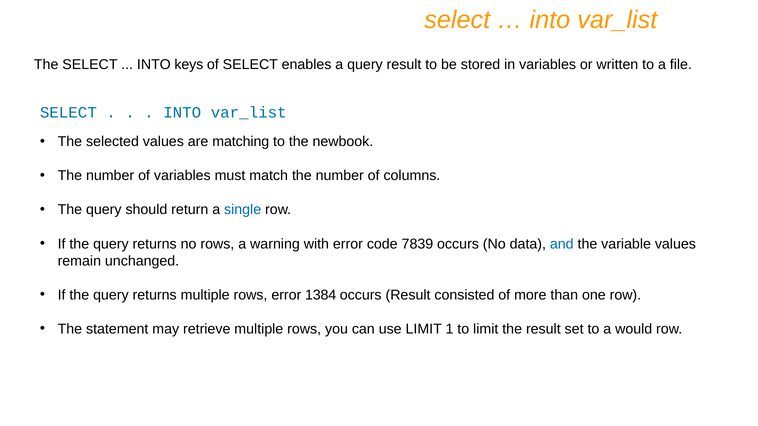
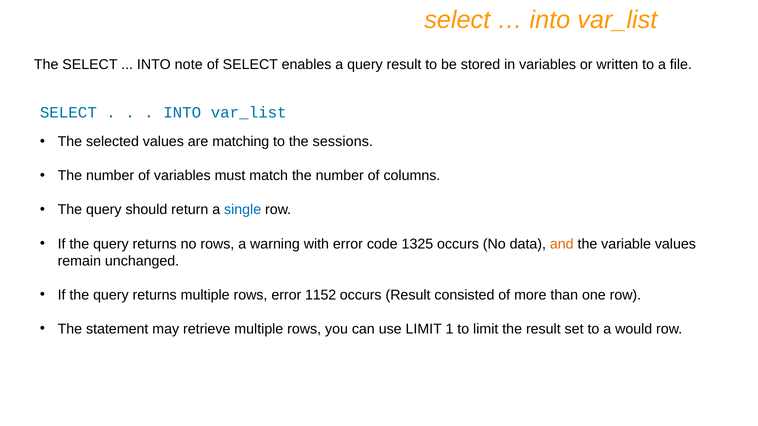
keys: keys -> note
newbook: newbook -> sessions
7839: 7839 -> 1325
and colour: blue -> orange
1384: 1384 -> 1152
